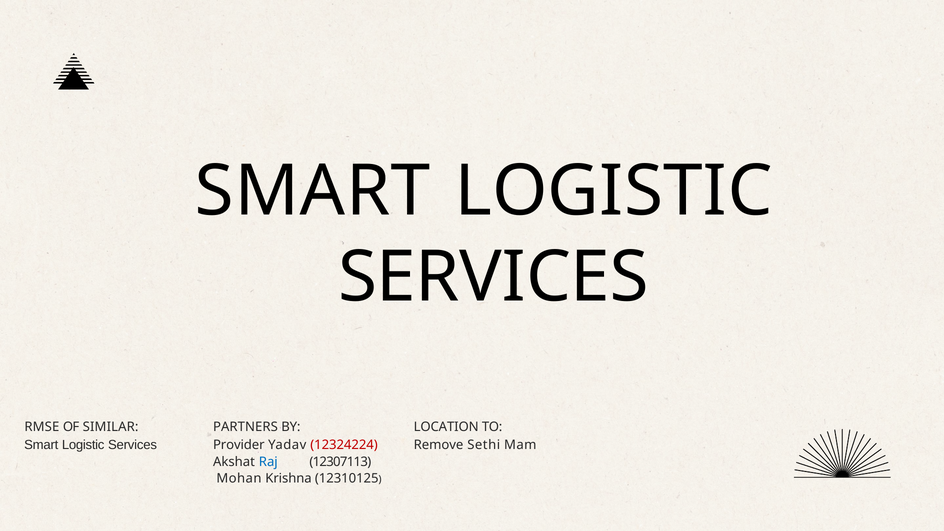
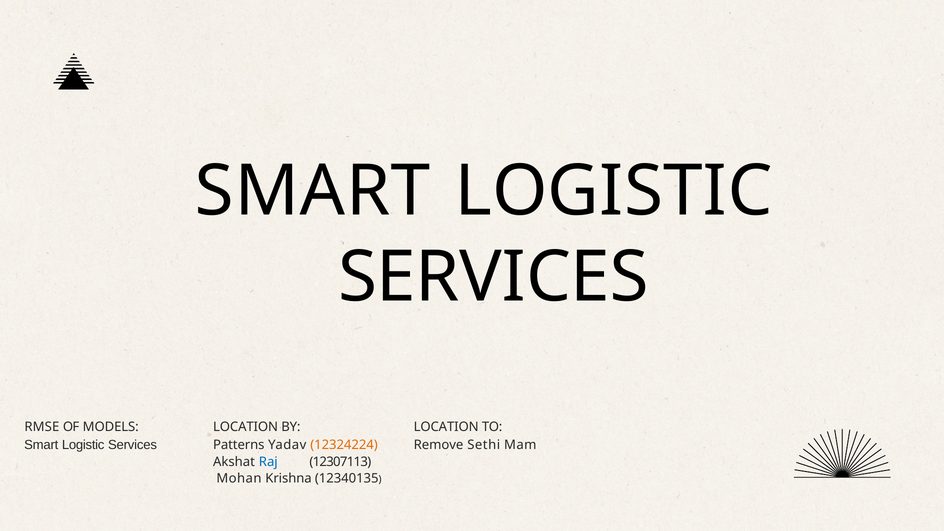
SIMILAR: SIMILAR -> MODELS
PARTNERS at (245, 427): PARTNERS -> LOCATION
Provider: Provider -> Patterns
12324224 colour: red -> orange
12310125: 12310125 -> 12340135
